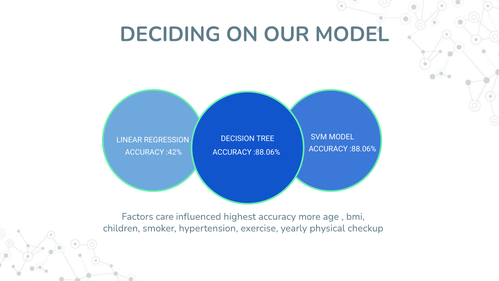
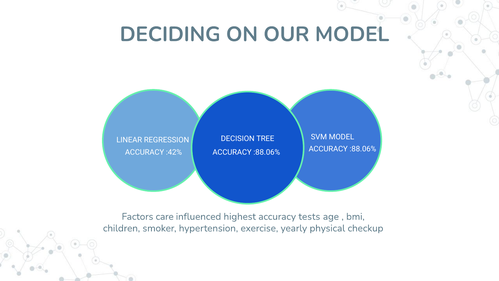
more: more -> tests
